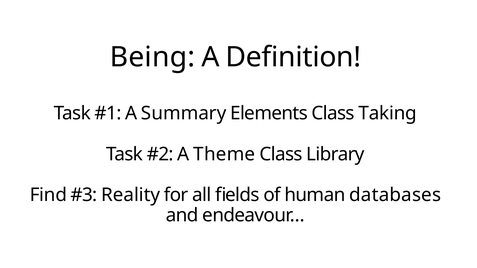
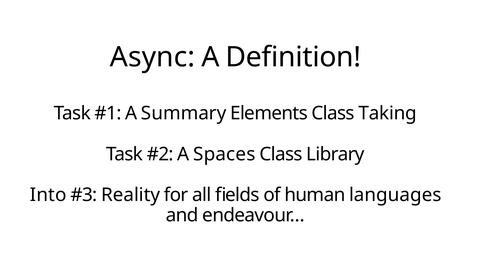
Being: Being -> Async
Theme: Theme -> Spaces
Find: Find -> Into
databases: databases -> languages
